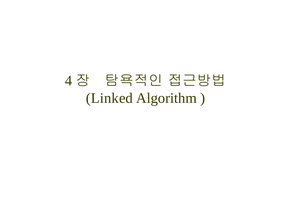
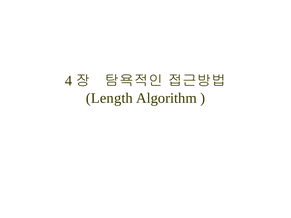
Linked: Linked -> Length
